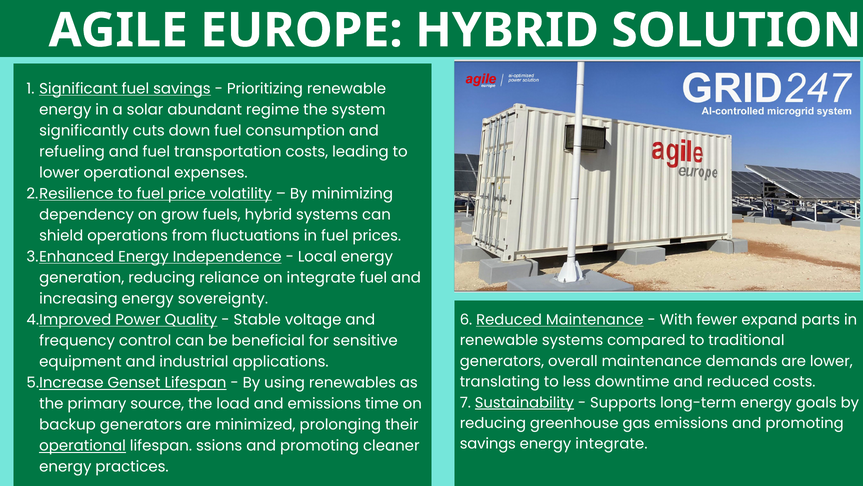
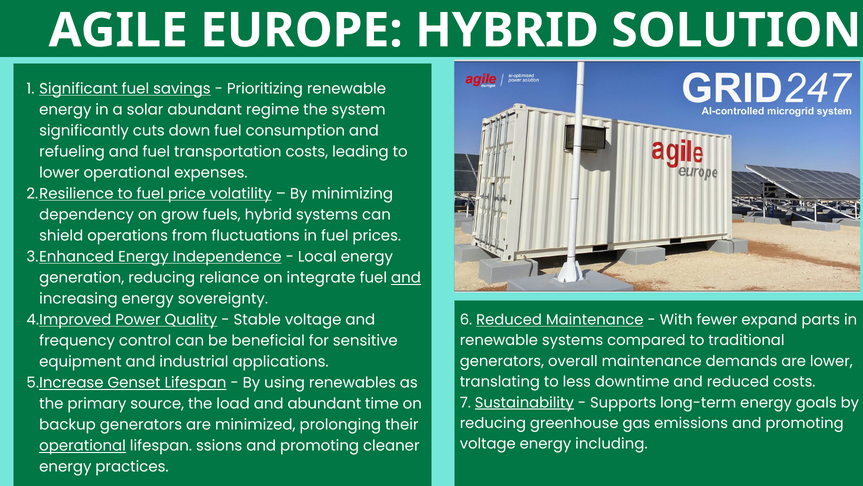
and at (406, 278) underline: none -> present
and emissions: emissions -> abundant
savings at (488, 444): savings -> voltage
energy integrate: integrate -> including
